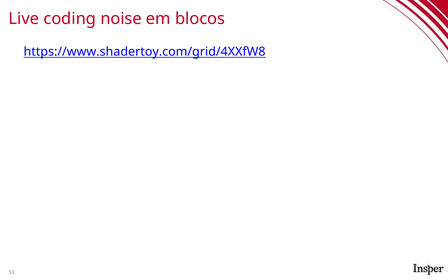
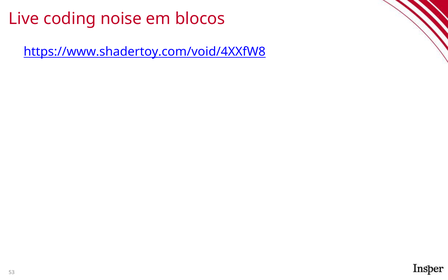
https://www.shadertoy.com/grid/4XXfW8: https://www.shadertoy.com/grid/4XXfW8 -> https://www.shadertoy.com/void/4XXfW8
